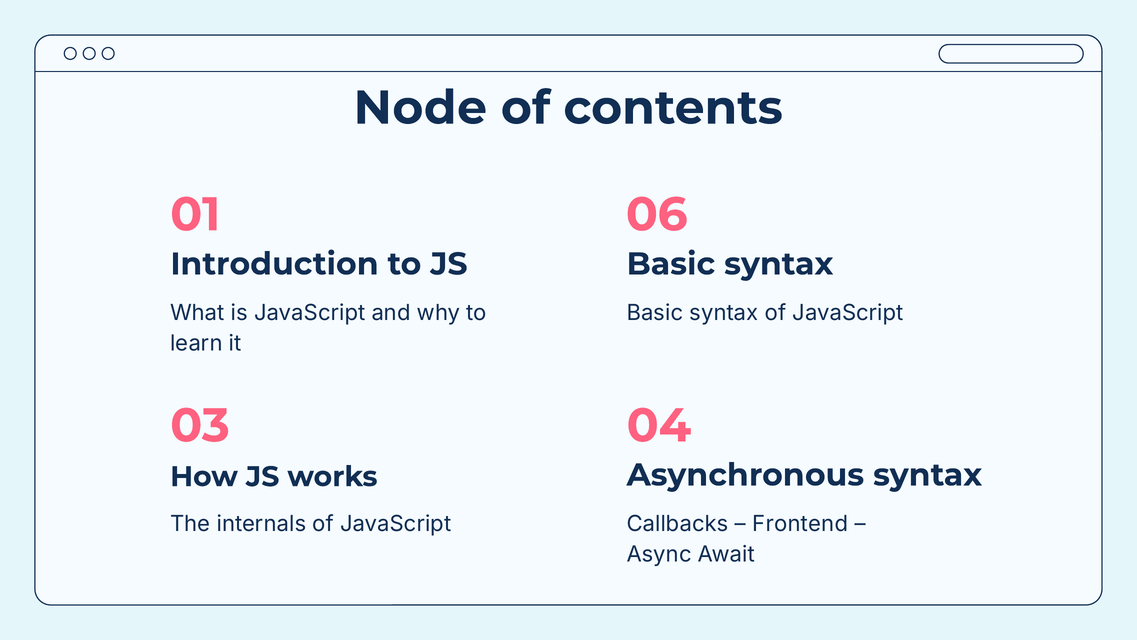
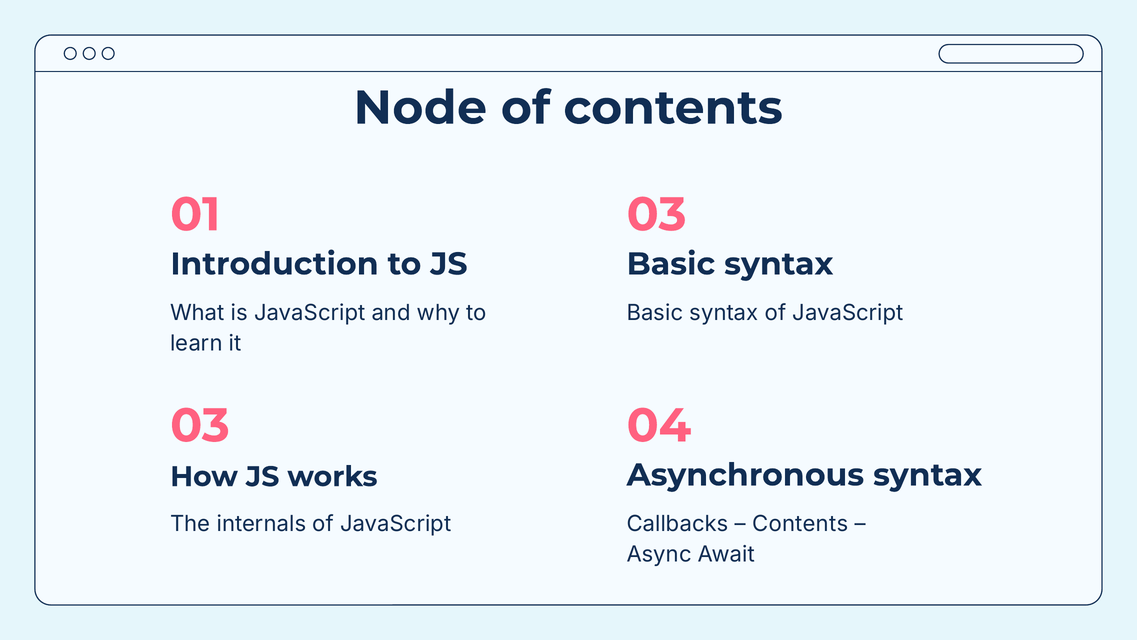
01 06: 06 -> 03
Frontend at (800, 524): Frontend -> Contents
